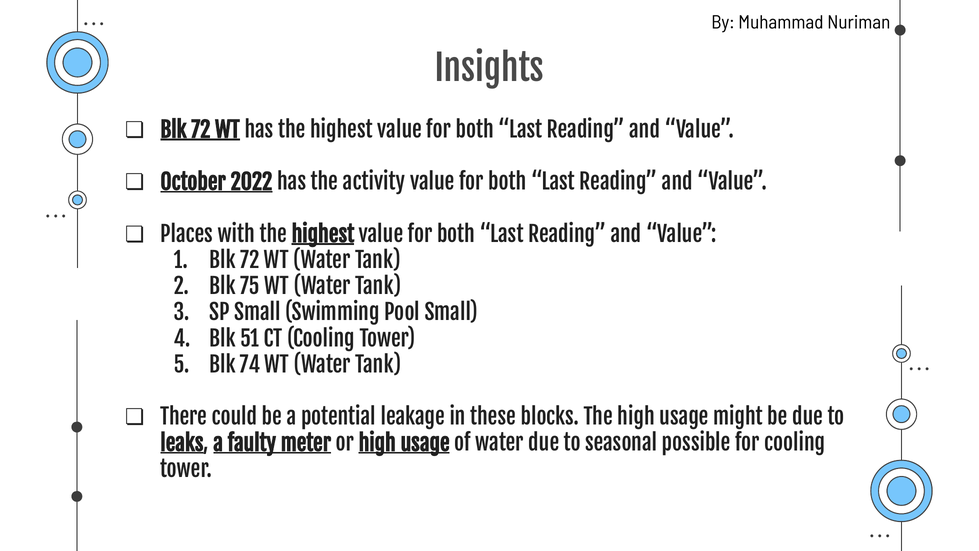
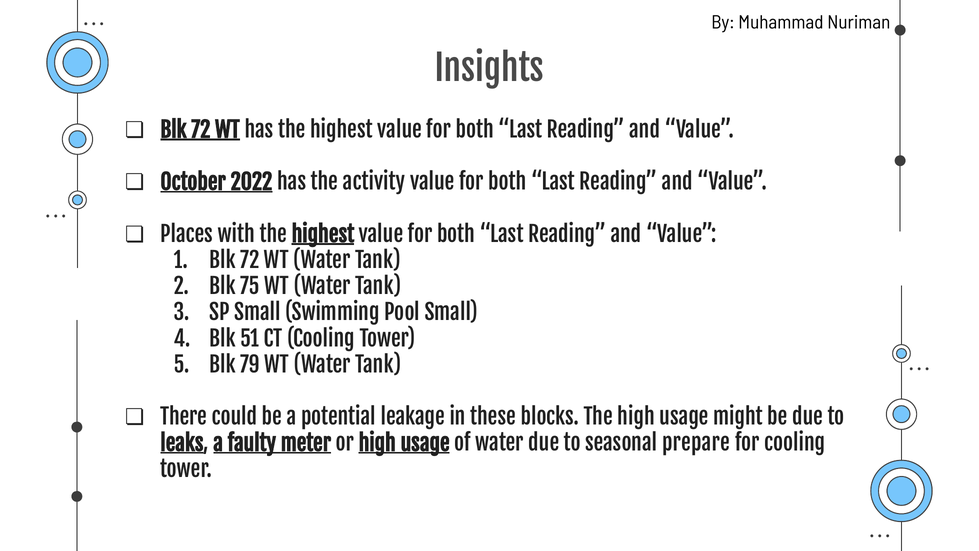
74: 74 -> 79
possible: possible -> prepare
